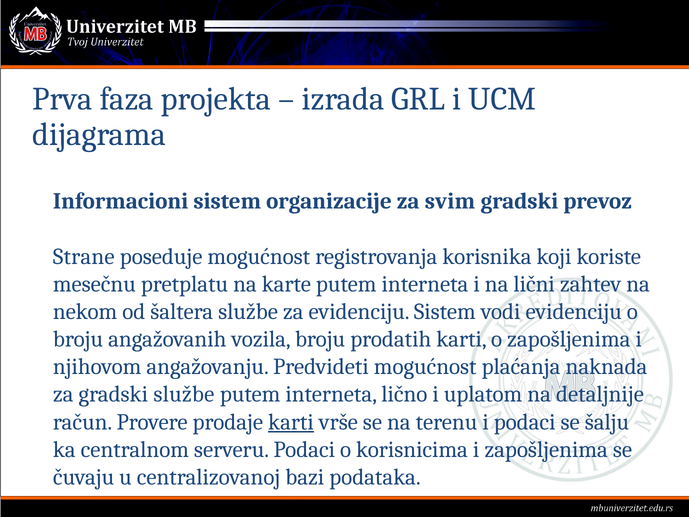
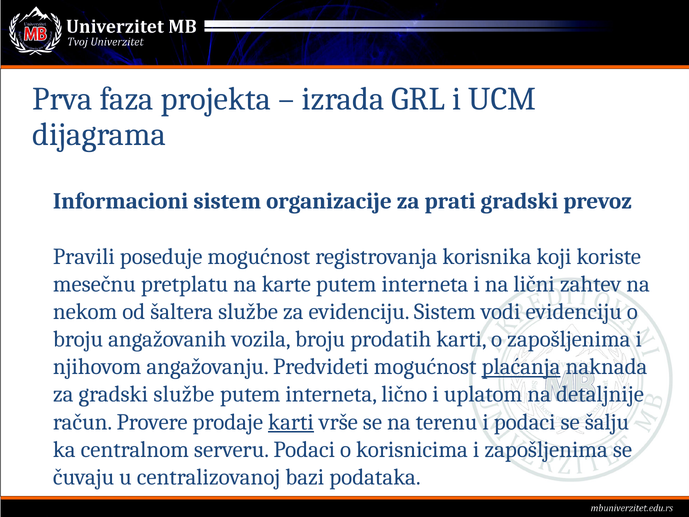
svim: svim -> prati
Strane: Strane -> Pravili
plaćanja underline: none -> present
